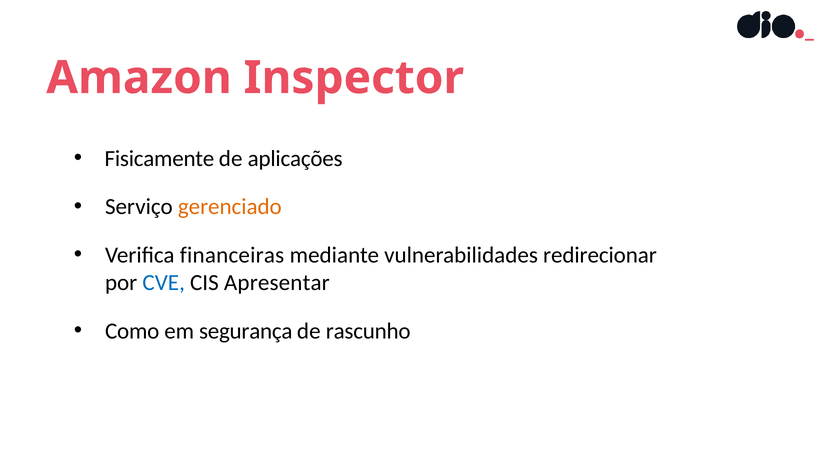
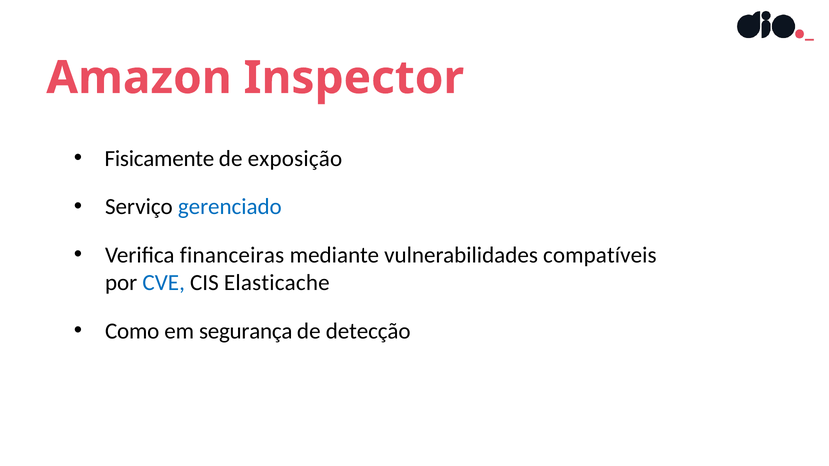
aplicações: aplicações -> exposição
gerenciado colour: orange -> blue
redirecionar: redirecionar -> compatíveis
Apresentar: Apresentar -> Elasticache
rascunho: rascunho -> detecção
